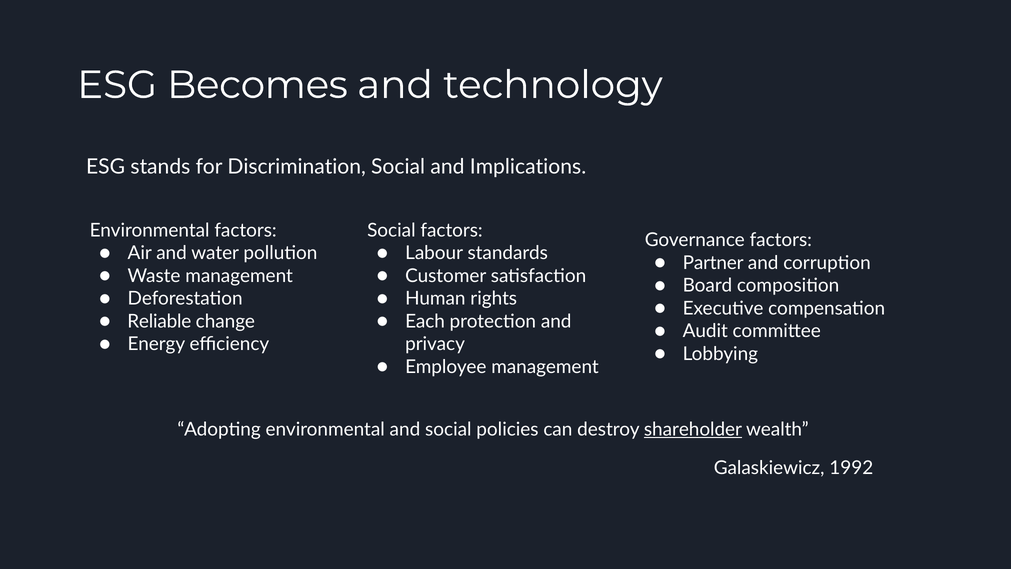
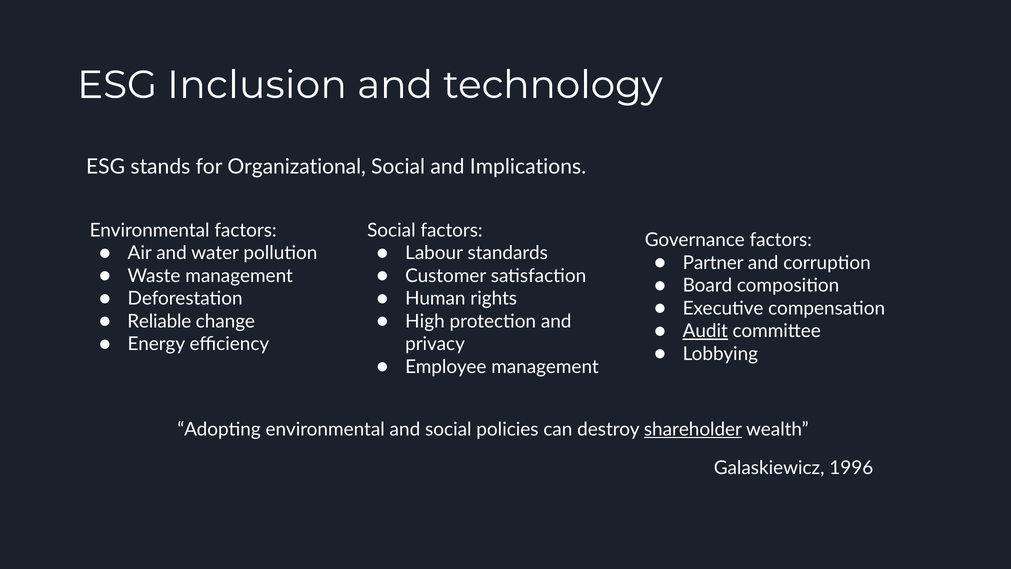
Becomes: Becomes -> Inclusion
Discrimination: Discrimination -> Organizational
Each: Each -> High
Audit underline: none -> present
1992: 1992 -> 1996
